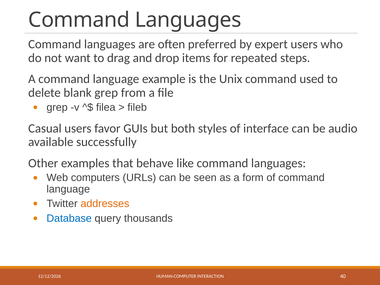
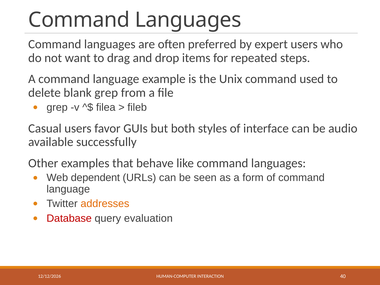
computers: computers -> dependent
Database colour: blue -> red
thousands: thousands -> evaluation
